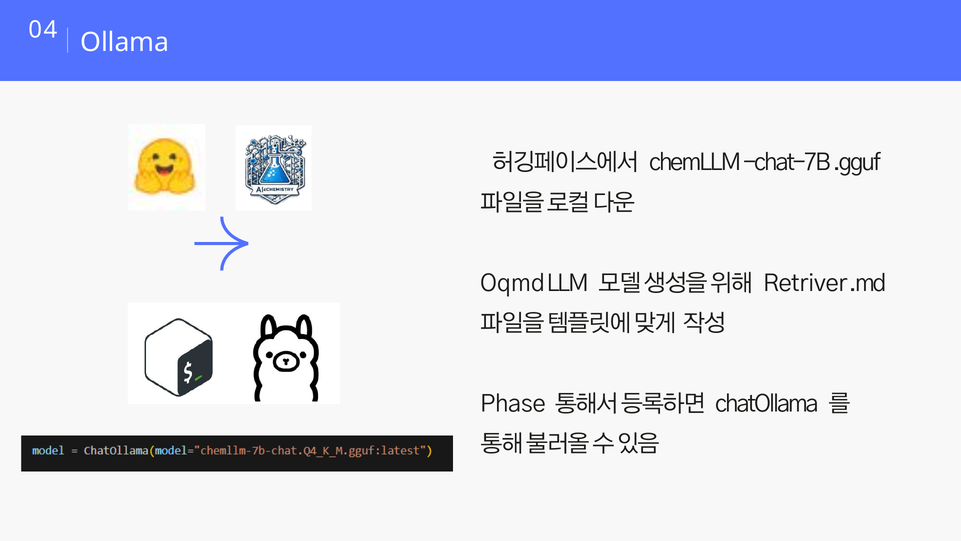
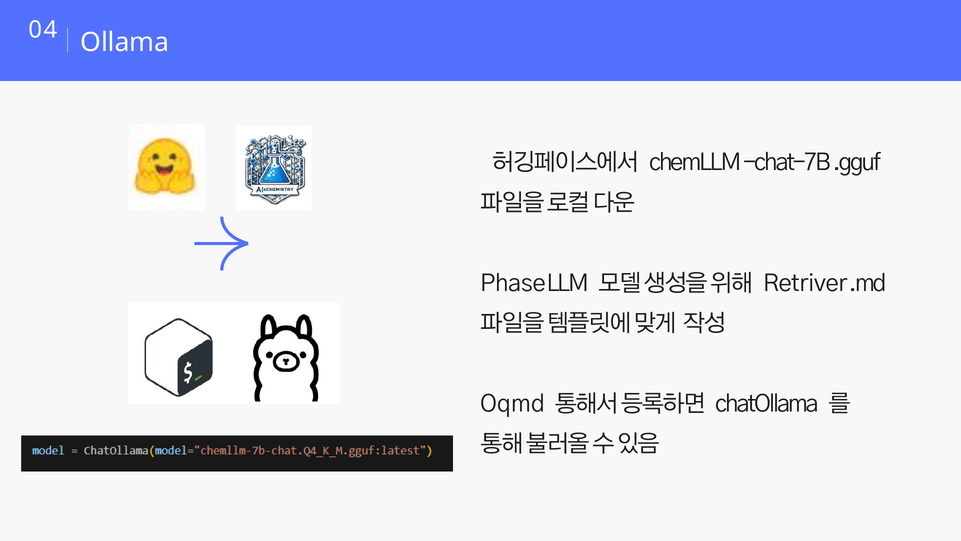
Oqmd: Oqmd -> Phase
Phase: Phase -> Oqmd
